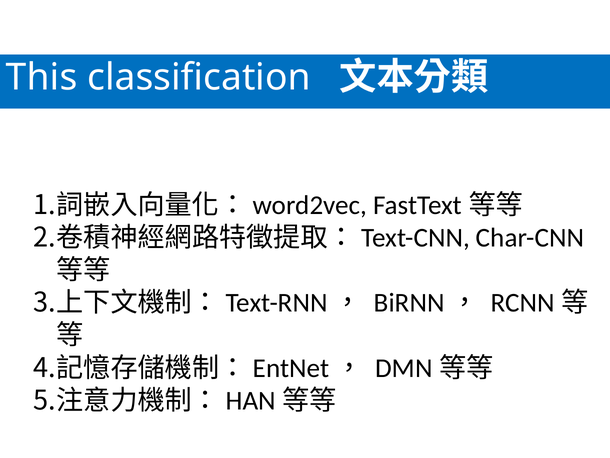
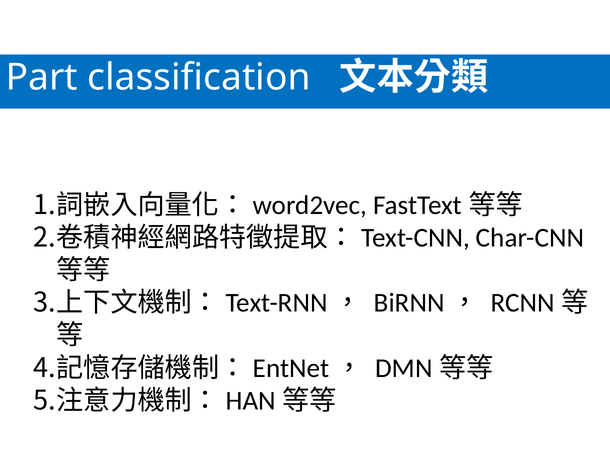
This: This -> Part
